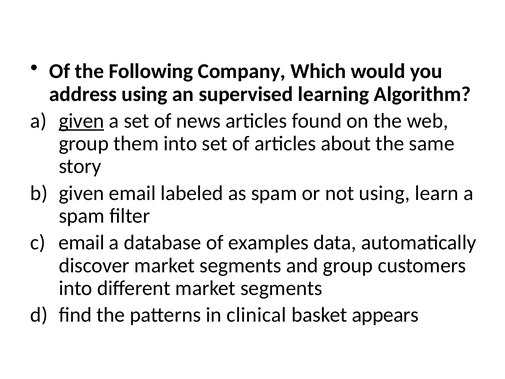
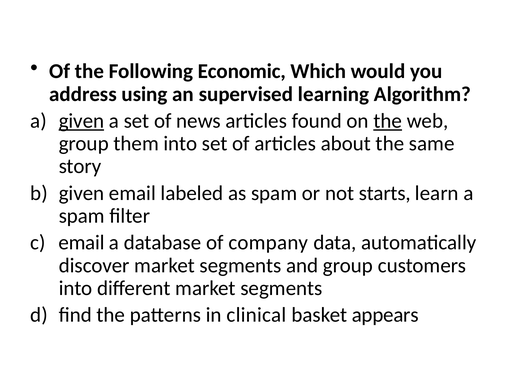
Company: Company -> Economic
the at (388, 121) underline: none -> present
not using: using -> starts
examples: examples -> company
